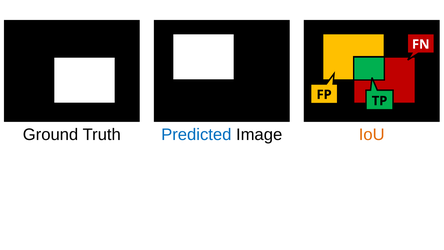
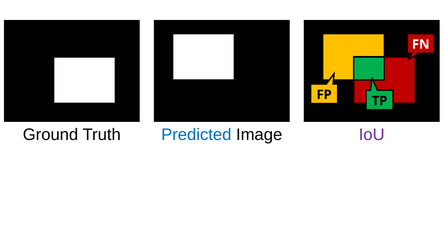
IoU colour: orange -> purple
